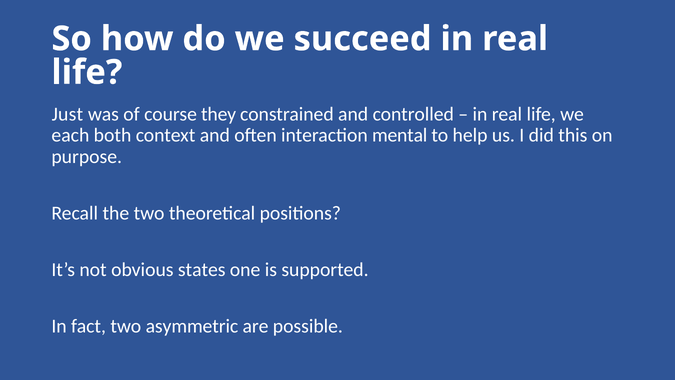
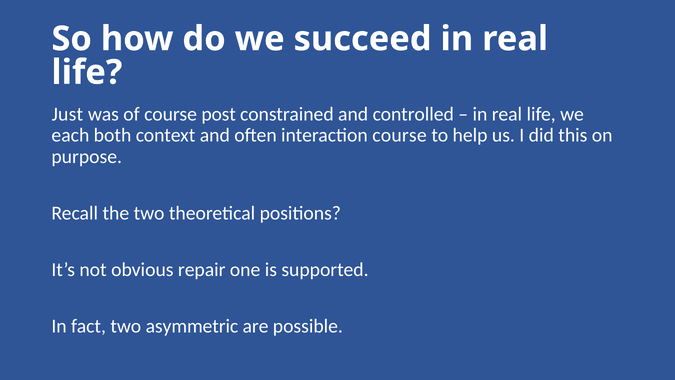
they: they -> post
interaction mental: mental -> course
states: states -> repair
